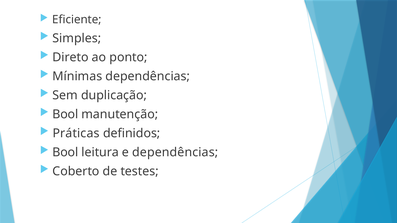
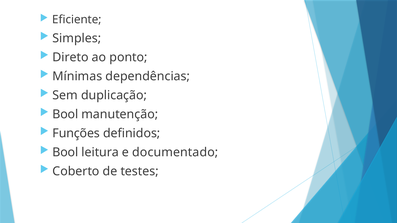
Práticas: Práticas -> Funções
e dependências: dependências -> documentado
